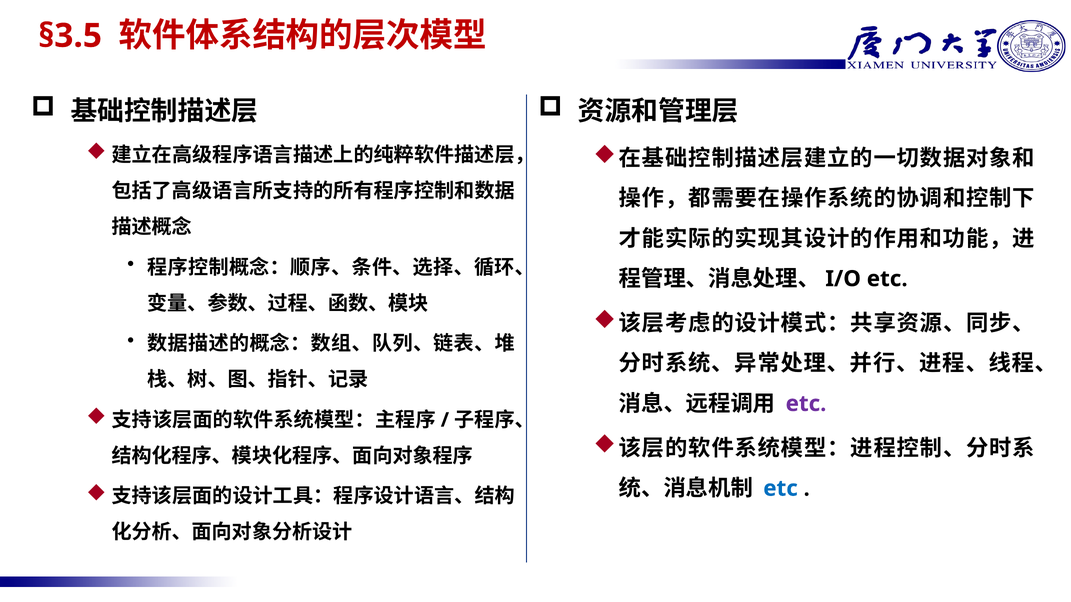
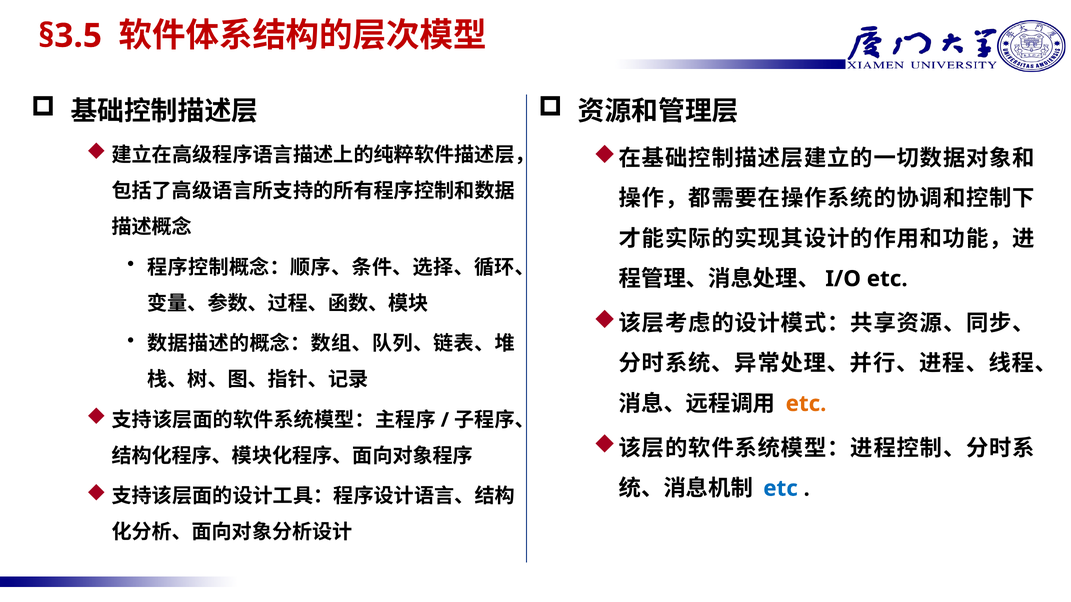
etc at (806, 404) colour: purple -> orange
